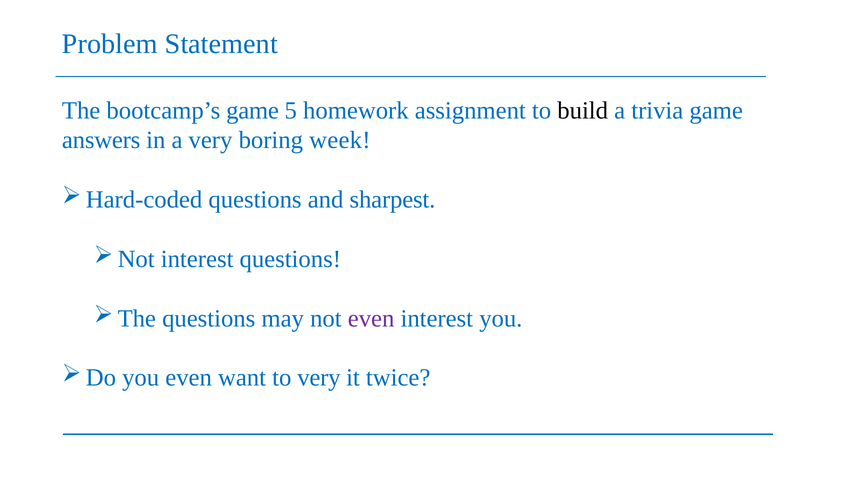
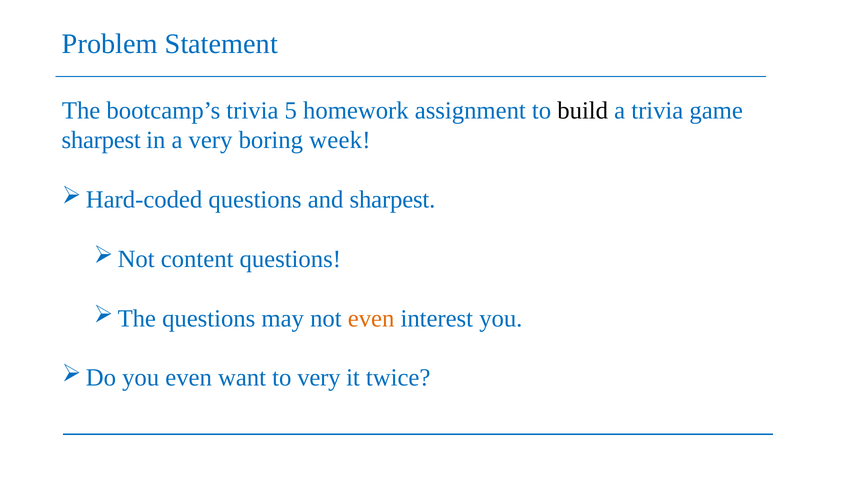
bootcamp’s game: game -> trivia
answers at (101, 140): answers -> sharpest
interest at (197, 259): interest -> content
even at (371, 318) colour: purple -> orange
